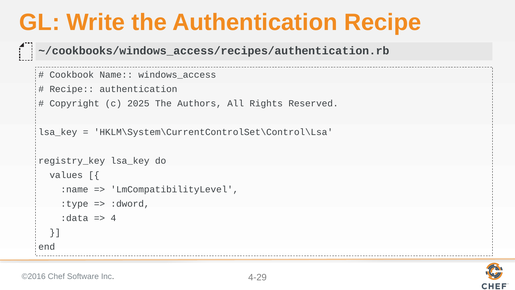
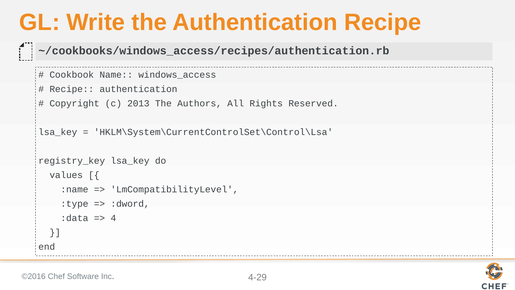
2025: 2025 -> 2013
